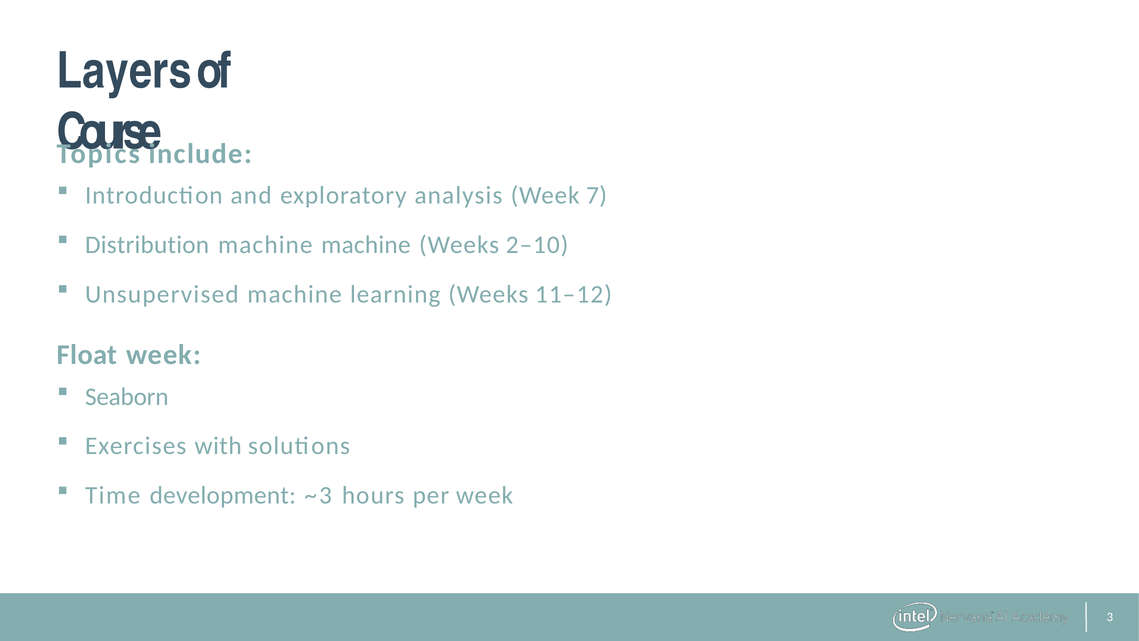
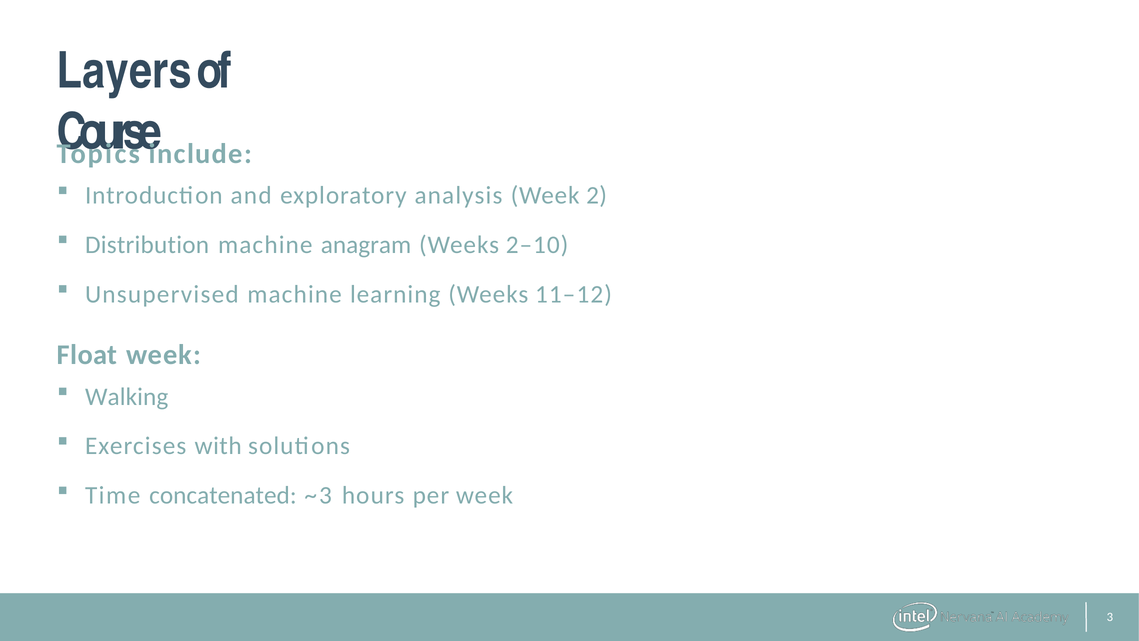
7: 7 -> 2
machine machine: machine -> anagram
Seaborn: Seaborn -> Walking
development: development -> concatenated
